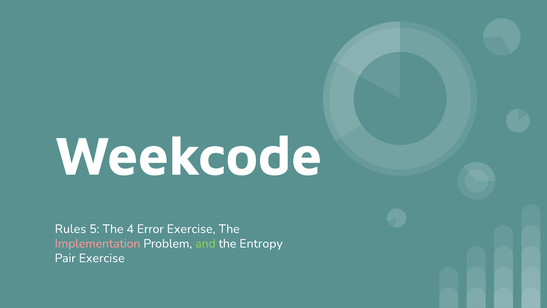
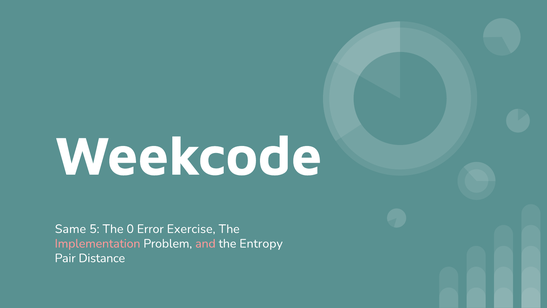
Rules: Rules -> Same
4: 4 -> 0
and colour: light green -> pink
Pair Exercise: Exercise -> Distance
